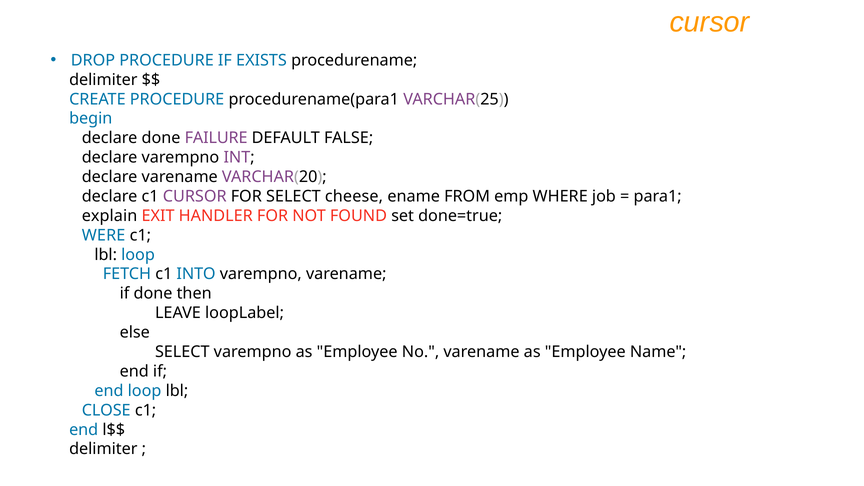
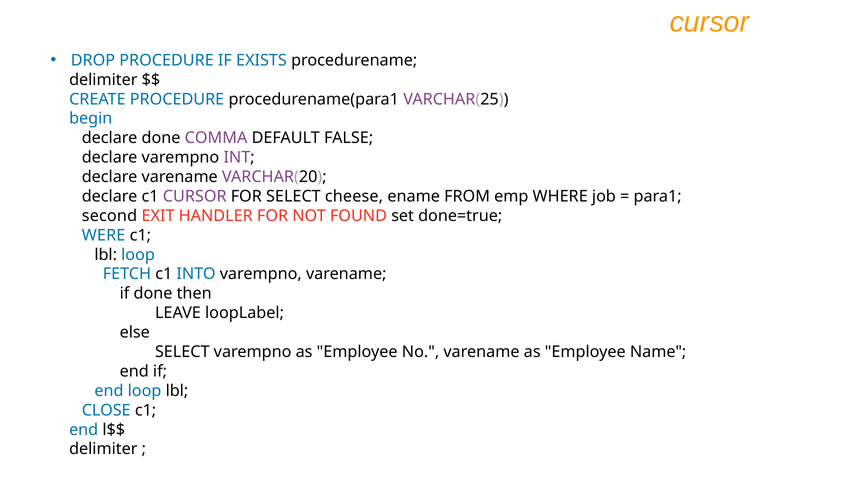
FAILURE: FAILURE -> COMMA
explain: explain -> second
